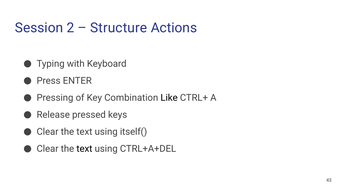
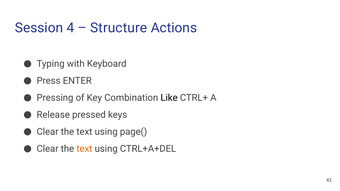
2: 2 -> 4
itself(: itself( -> page(
text at (84, 149) colour: black -> orange
